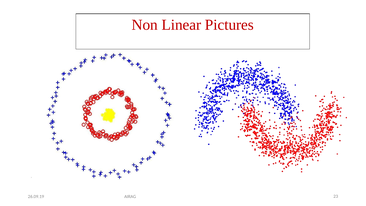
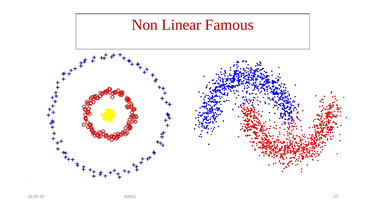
Pictures: Pictures -> Famous
